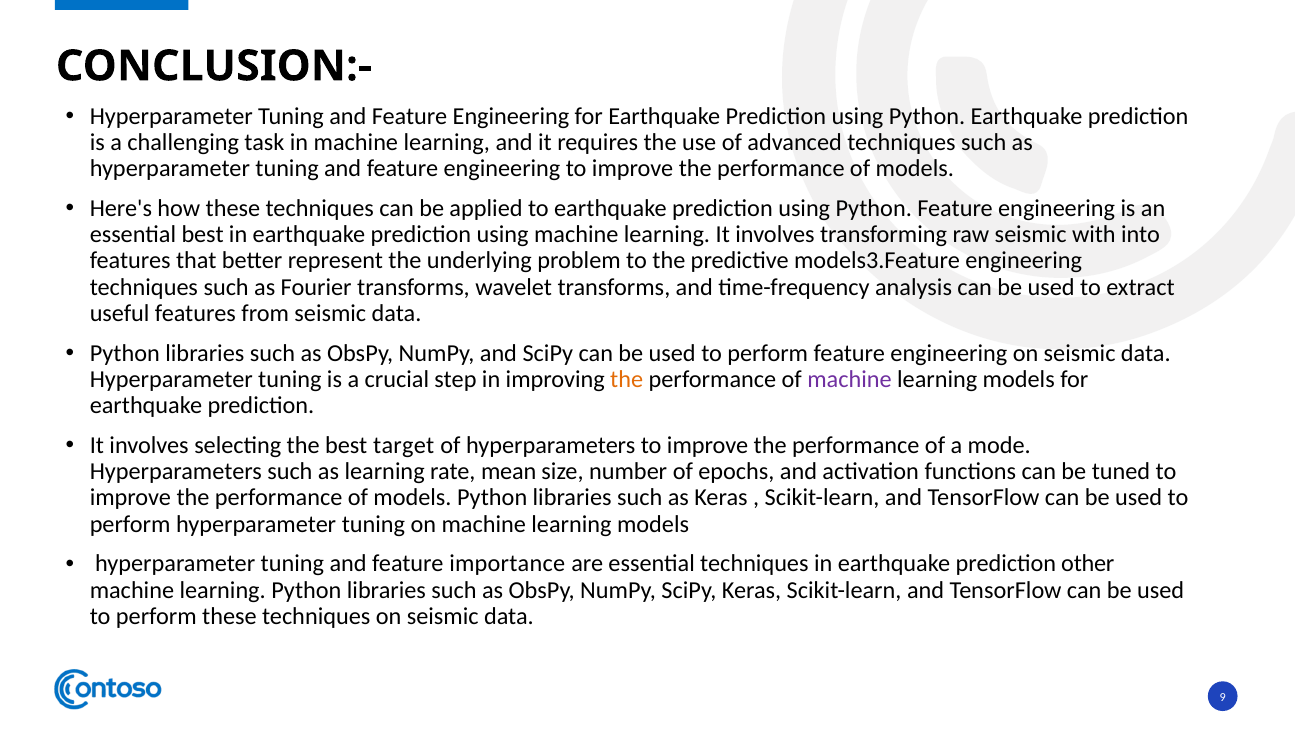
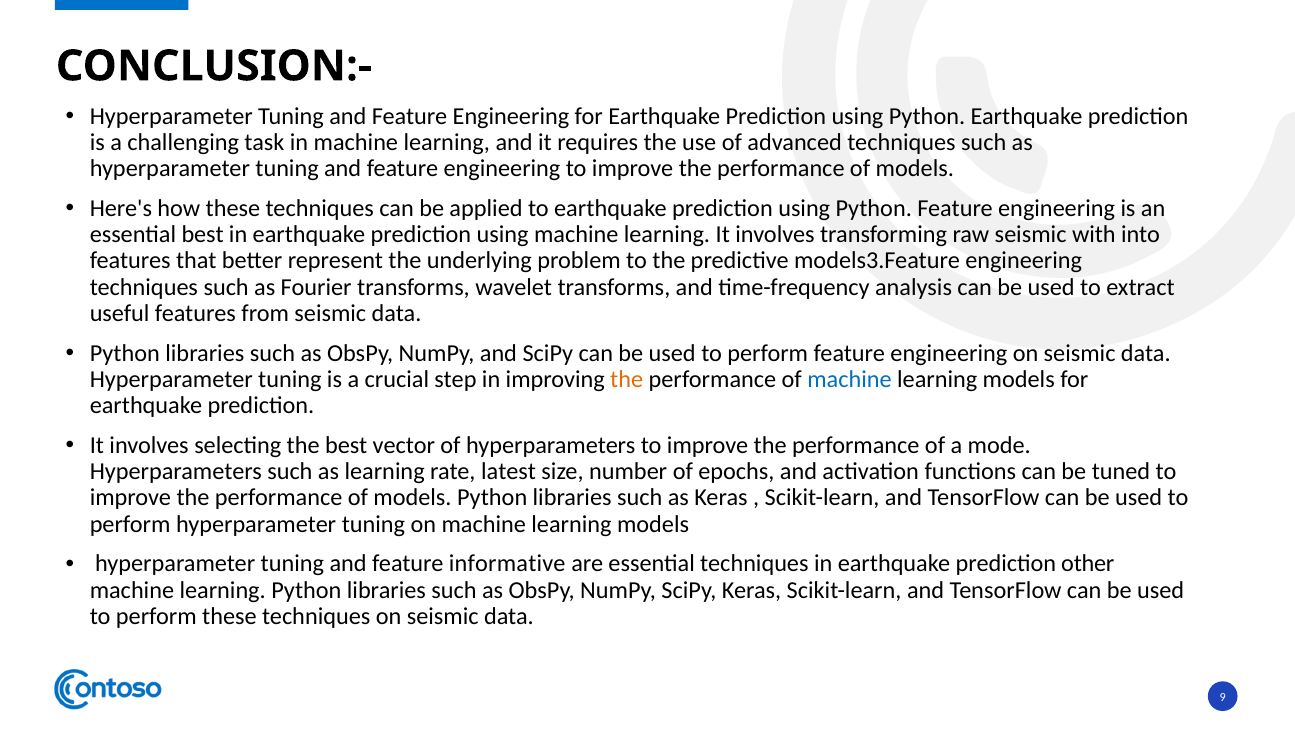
machine at (849, 379) colour: purple -> blue
target: target -> vector
mean: mean -> latest
importance: importance -> informative
